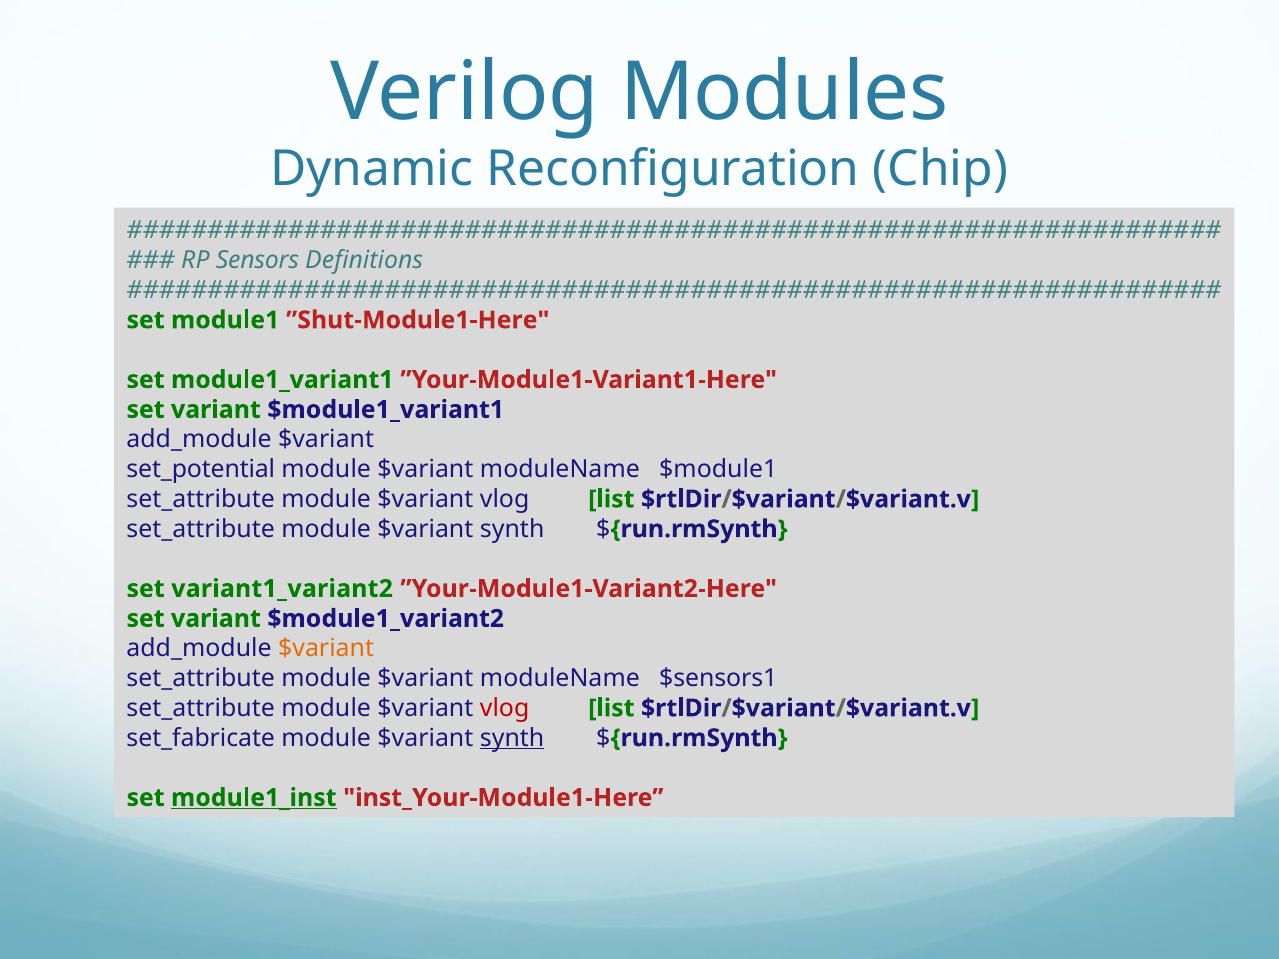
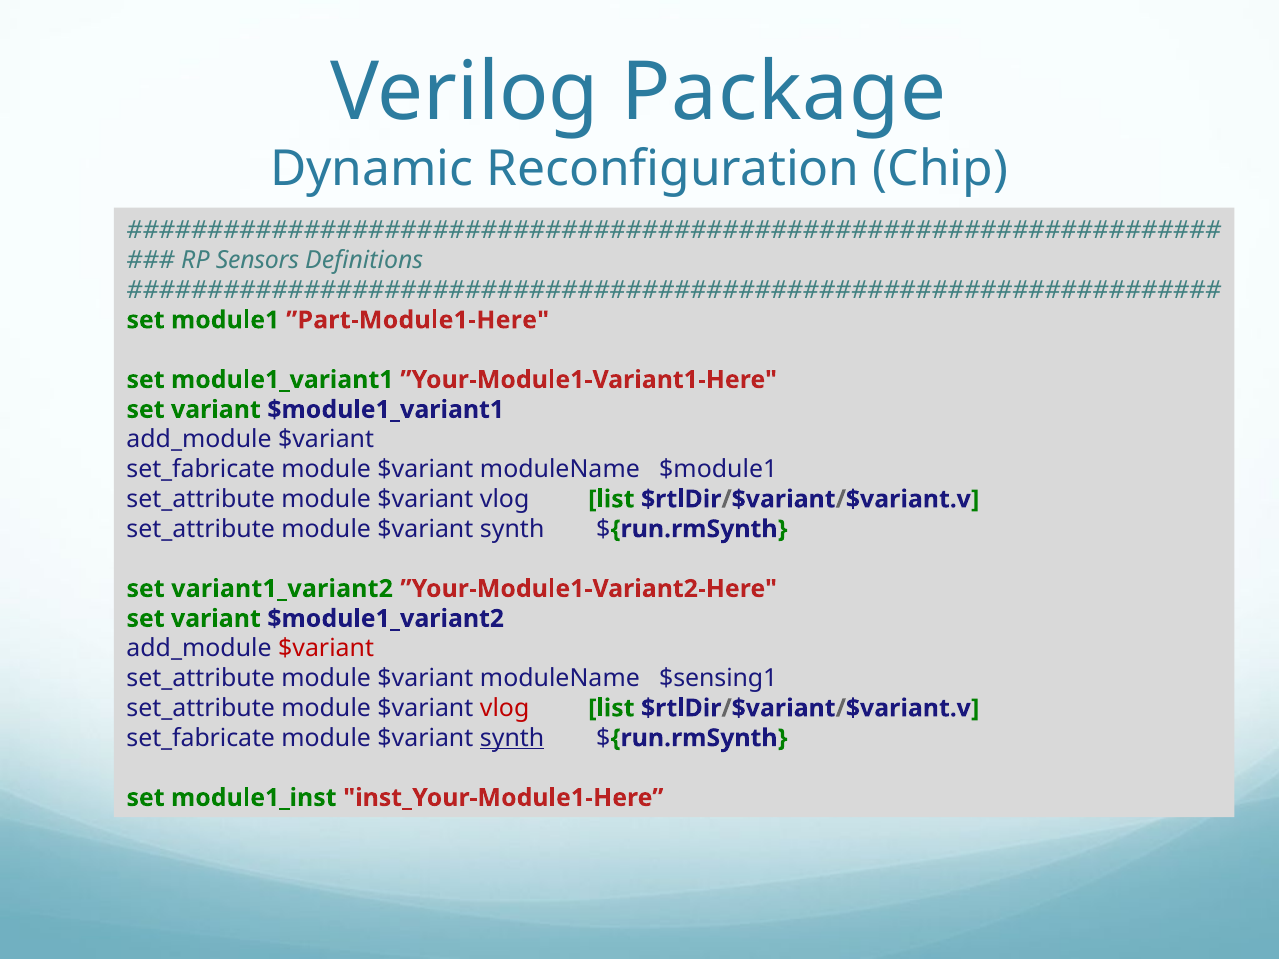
Modules: Modules -> Package
”Shut-Module1-Here: ”Shut-Module1-Here -> ”Part-Module1-Here
set_potential at (201, 469): set_potential -> set_fabricate
$variant at (326, 649) colour: orange -> red
$sensors1: $sensors1 -> $sensing1
module1_inst underline: present -> none
